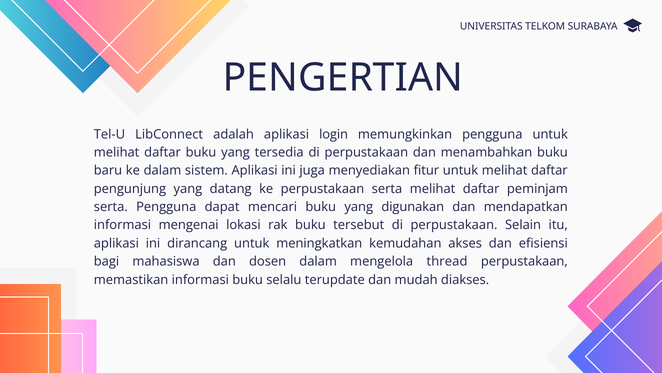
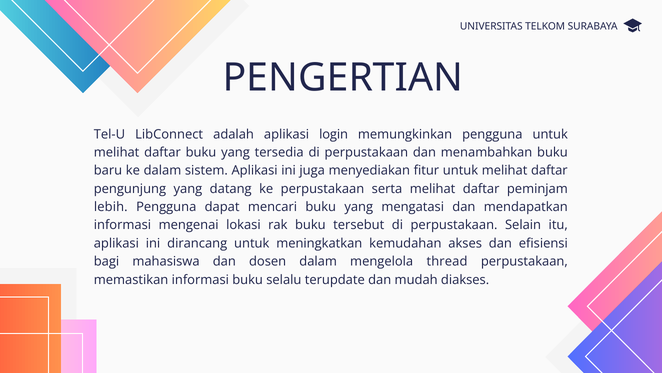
serta at (111, 207): serta -> lebih
digunakan: digunakan -> mengatasi
